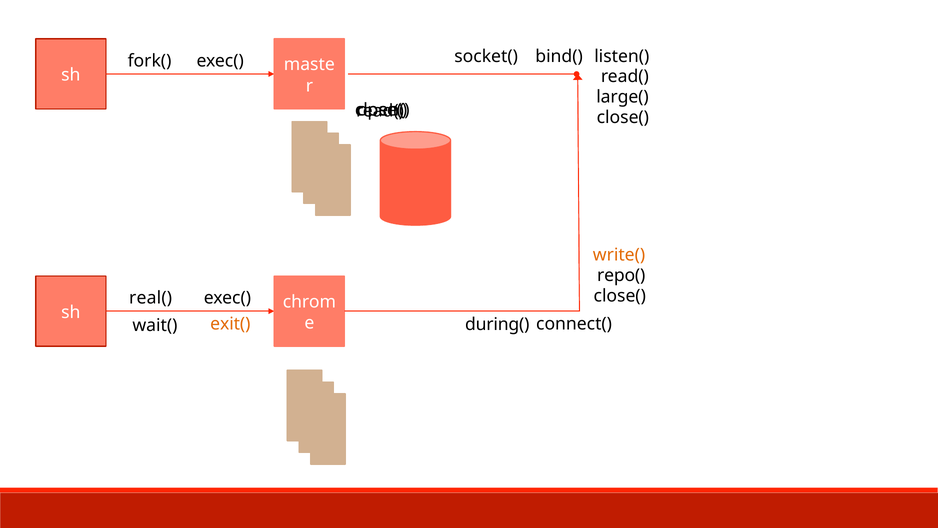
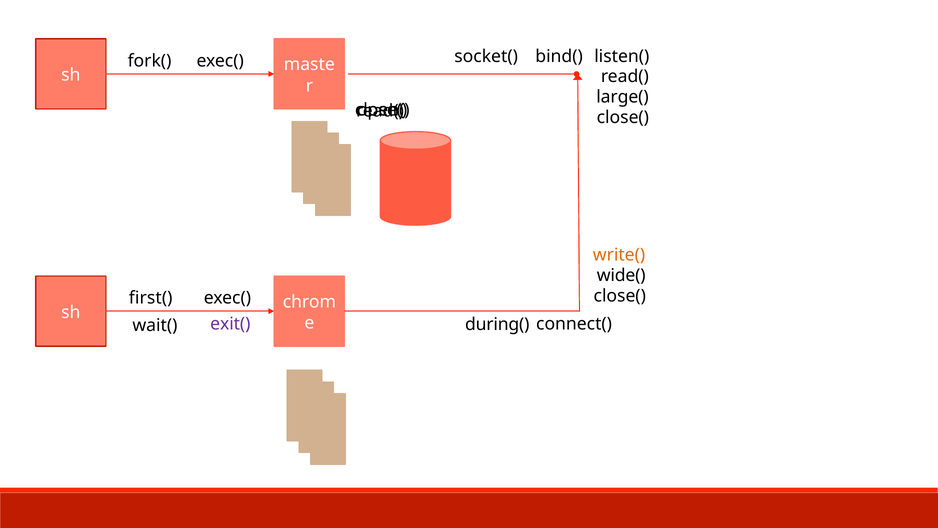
repo(: repo( -> wide(
real(: real( -> first(
exit( colour: orange -> purple
